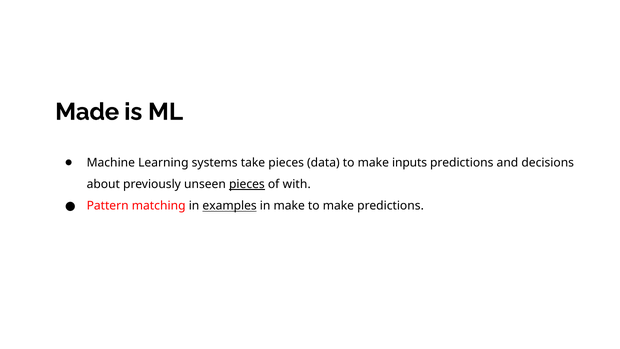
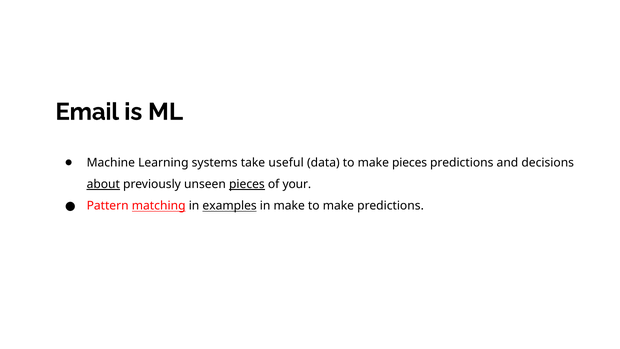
Made: Made -> Email
take pieces: pieces -> useful
make inputs: inputs -> pieces
about underline: none -> present
with: with -> your
matching underline: none -> present
